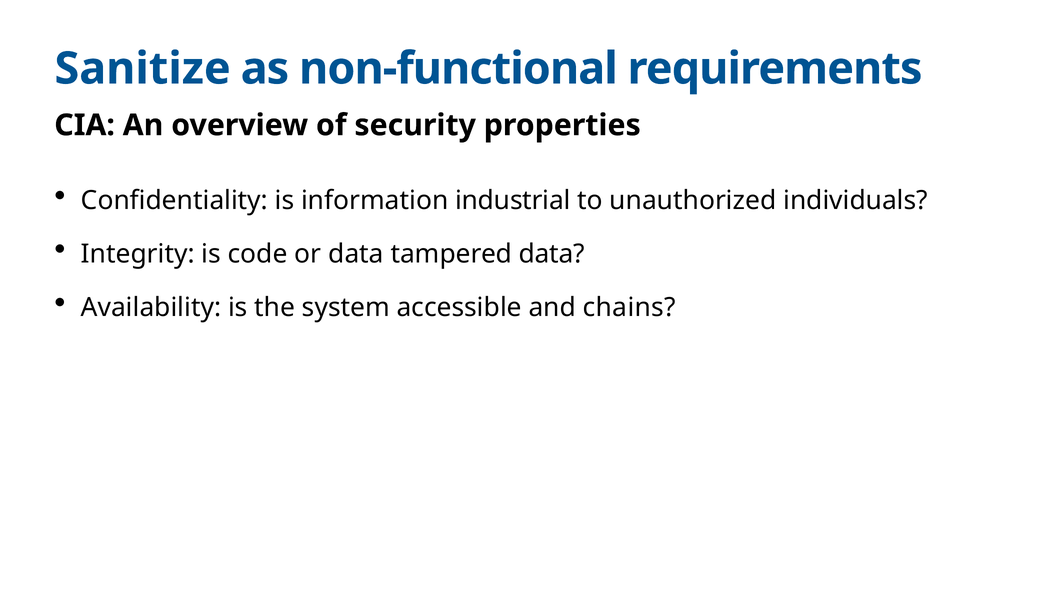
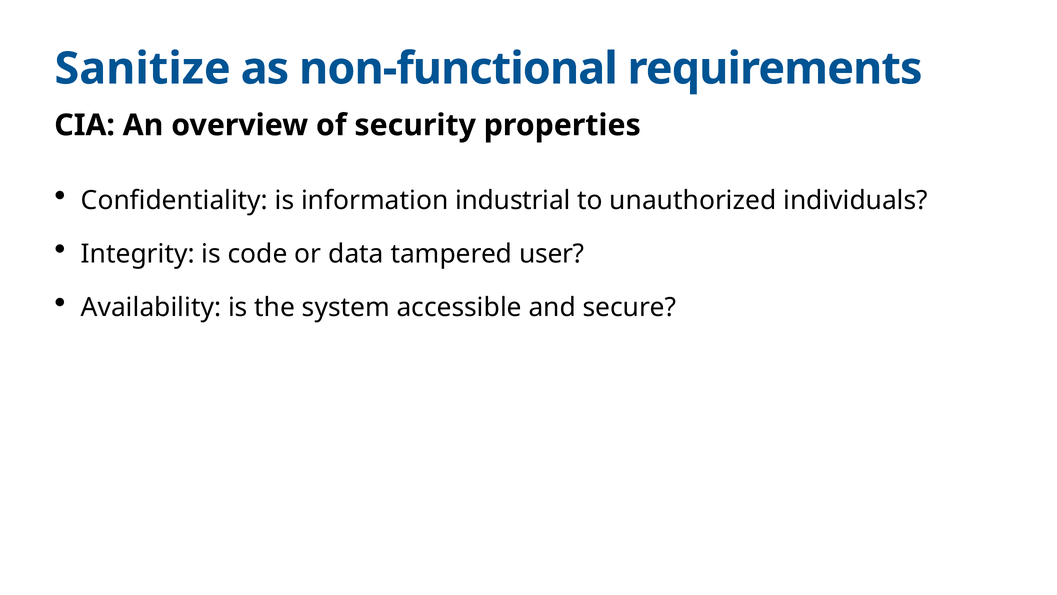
tampered data: data -> user
chains: chains -> secure
